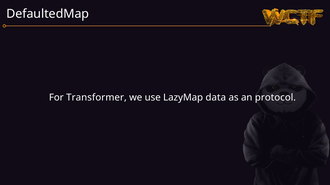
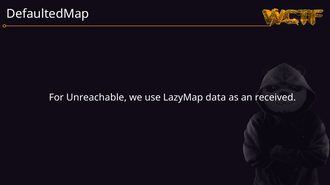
Transformer: Transformer -> Unreachable
protocol: protocol -> received
